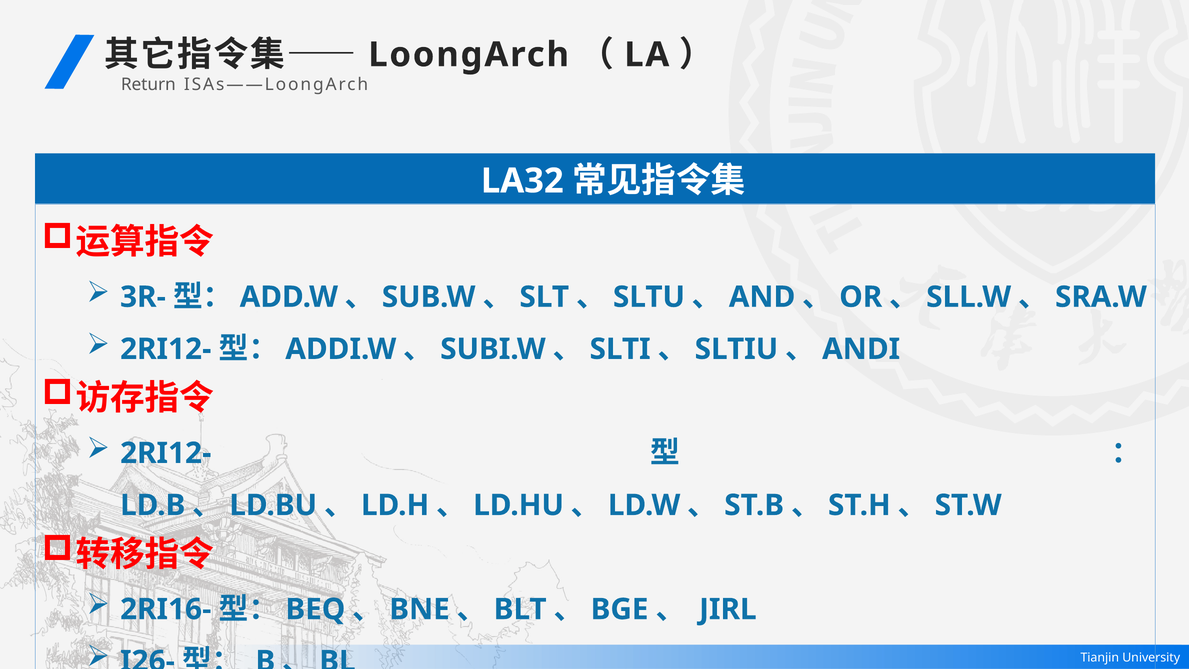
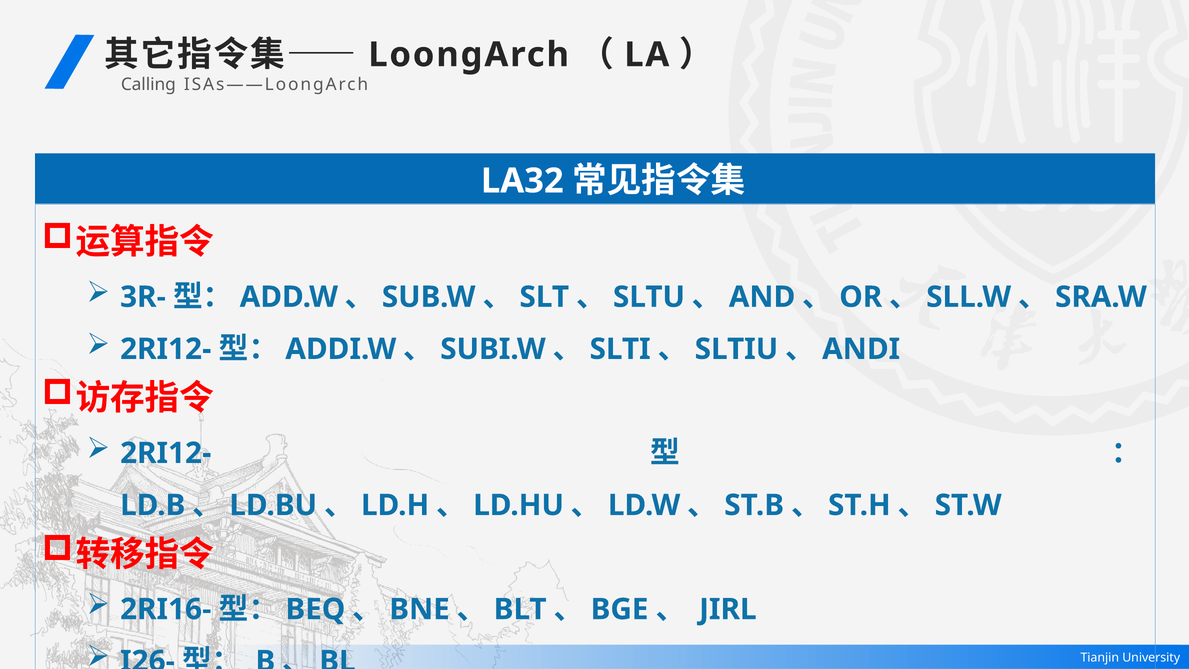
Return: Return -> Calling
